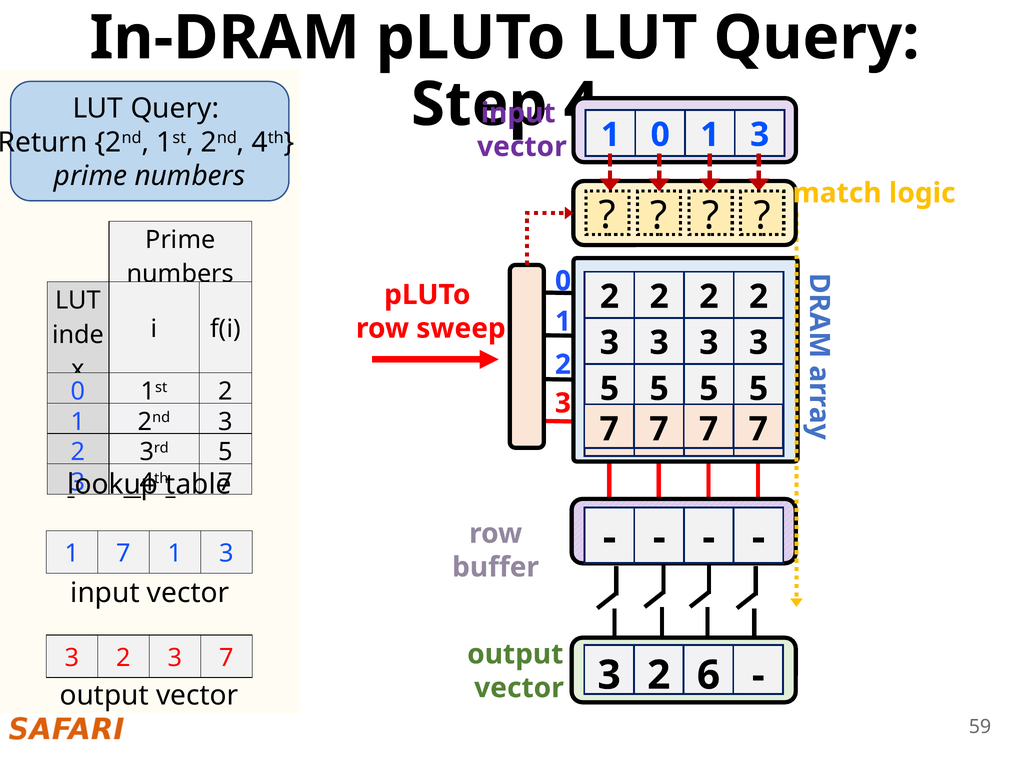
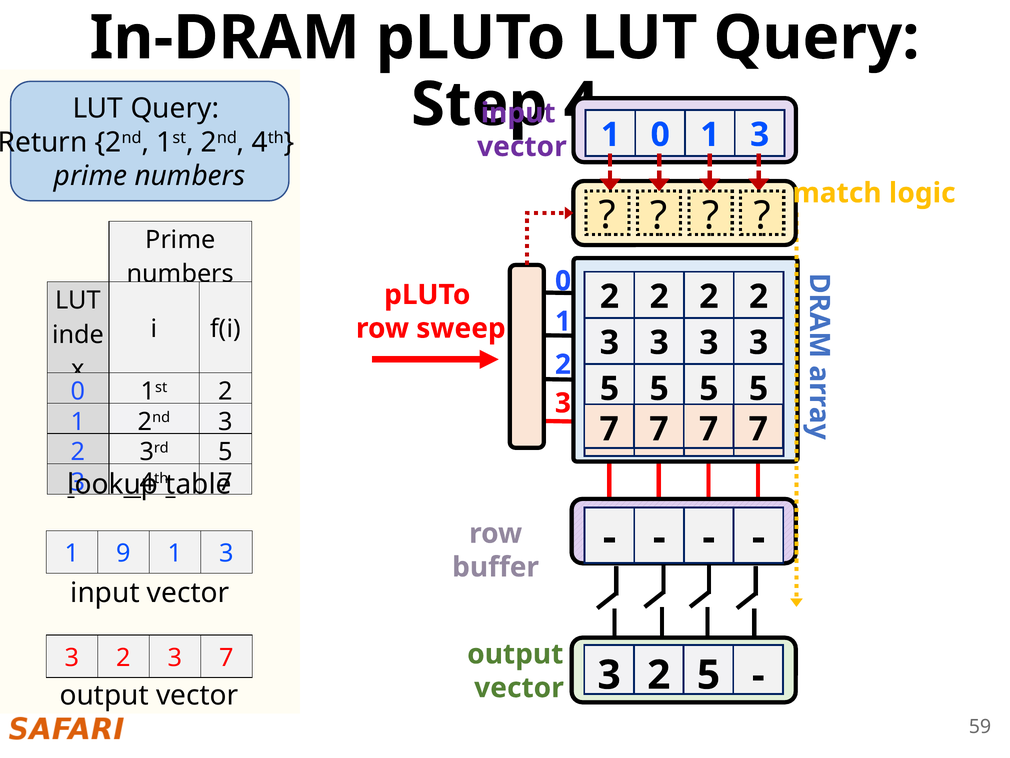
1 7: 7 -> 9
2 6: 6 -> 5
